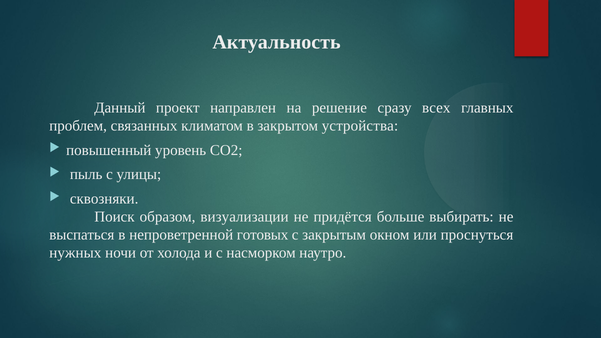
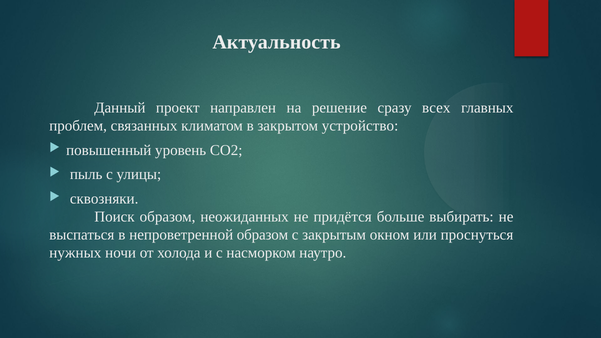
устройства: устройства -> устройство
визуализации: визуализации -> неожиданных
непроветренной готовых: готовых -> образом
